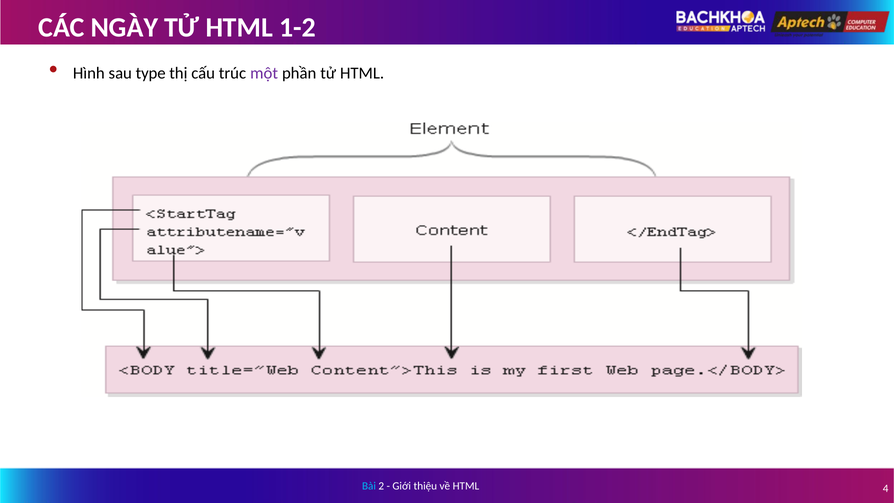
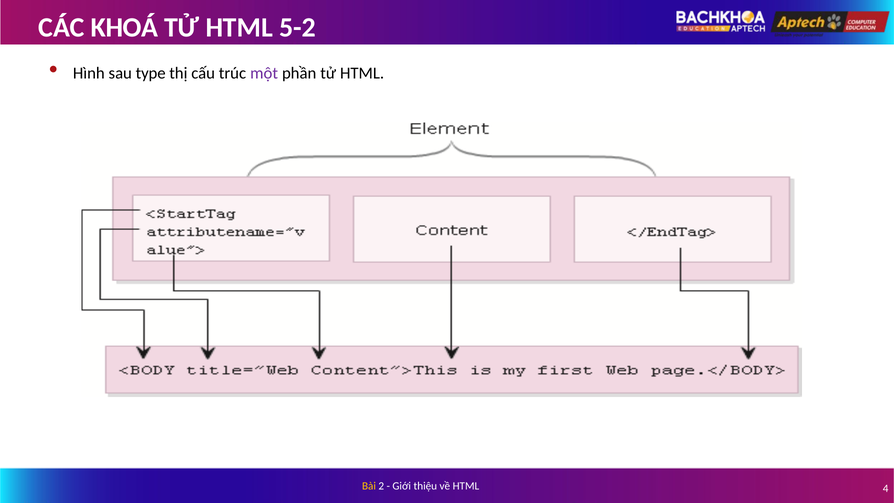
NGÀY: NGÀY -> KHOÁ
1-2: 1-2 -> 5-2
Bài colour: light blue -> yellow
